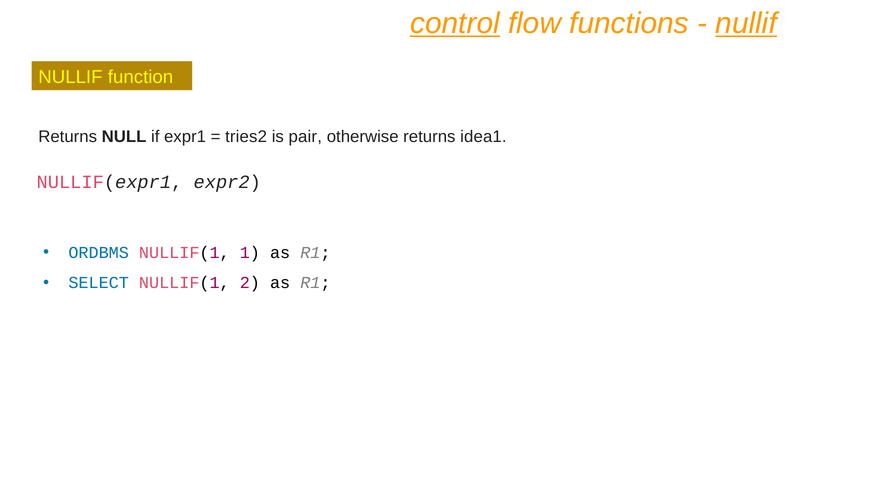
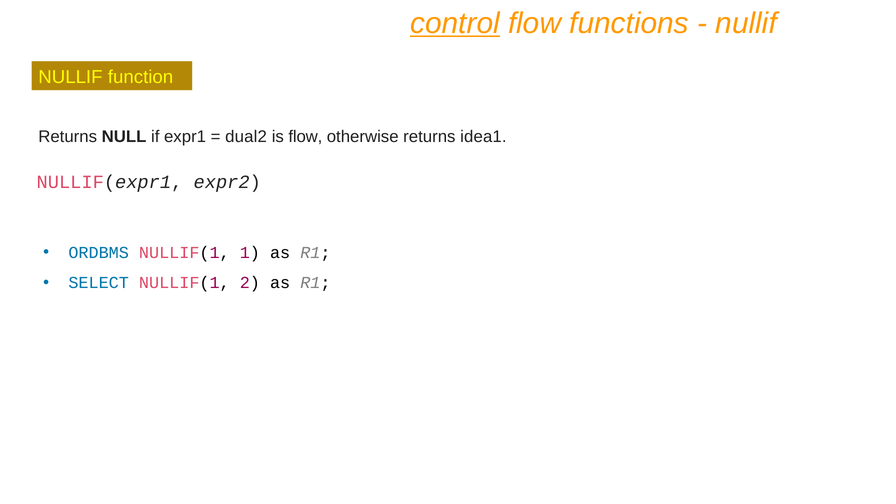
nullif at (746, 23) underline: present -> none
tries2: tries2 -> dual2
is pair: pair -> flow
